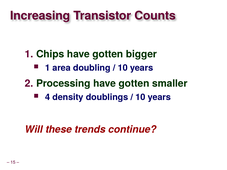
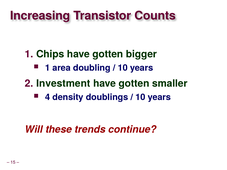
Processing: Processing -> Investment
